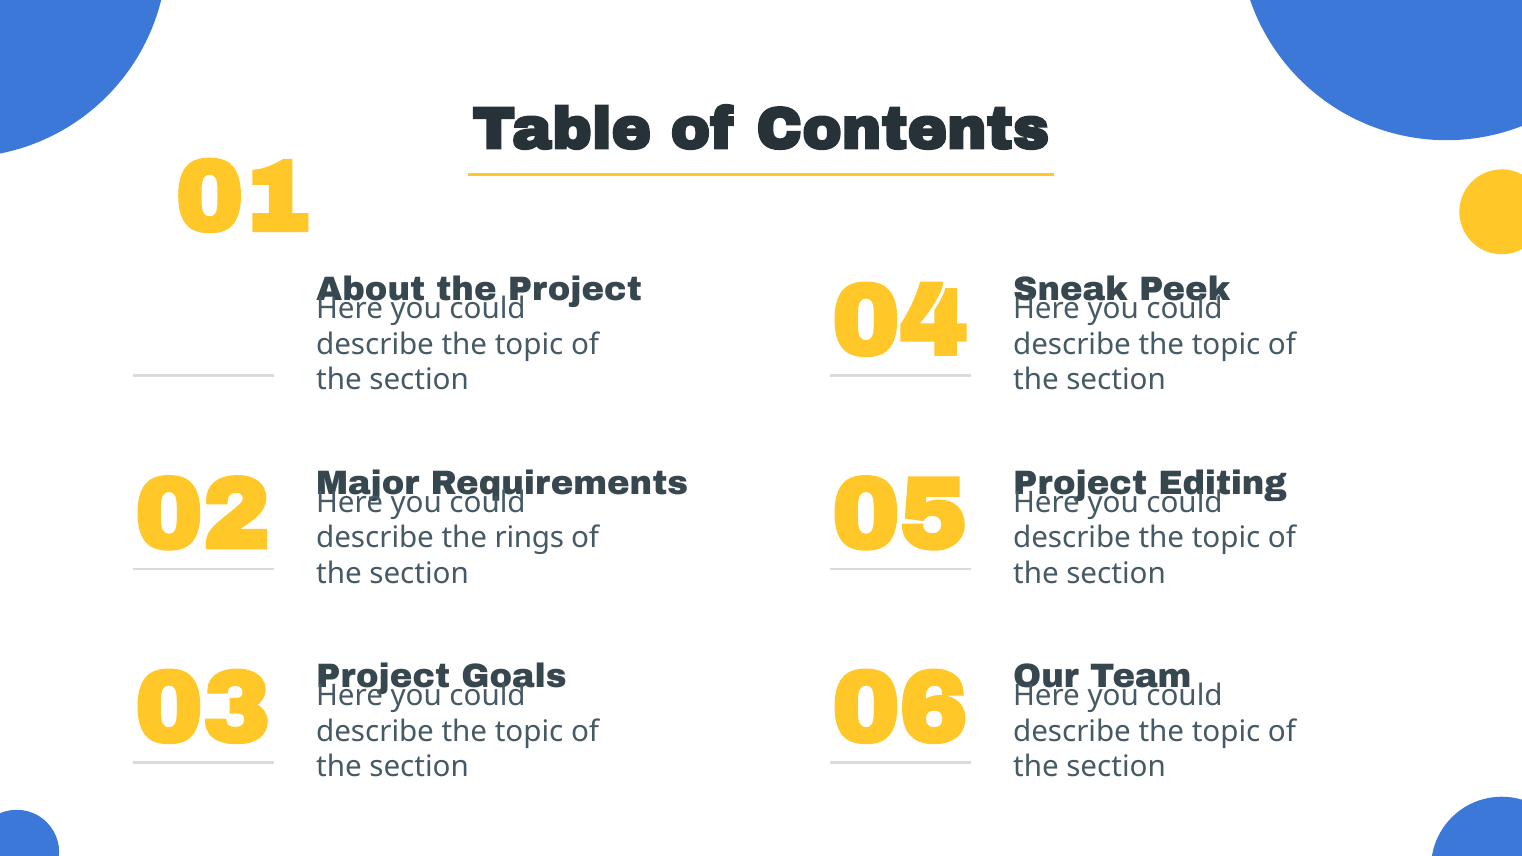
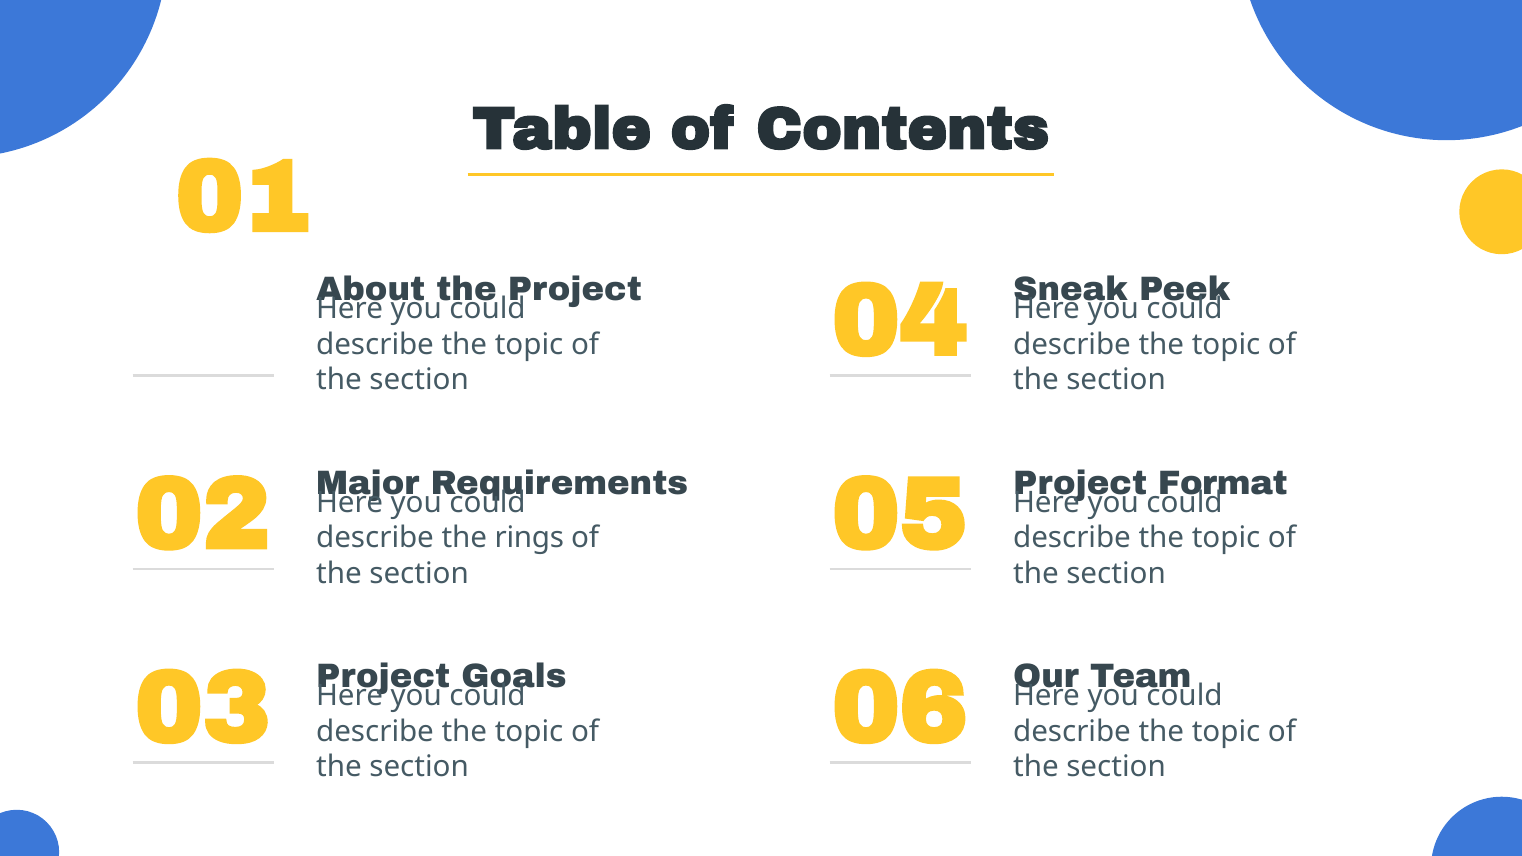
Editing: Editing -> Format
